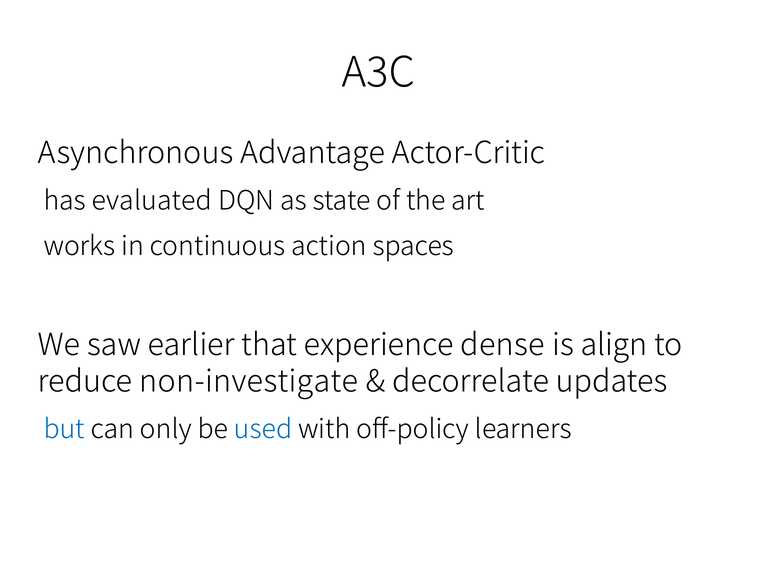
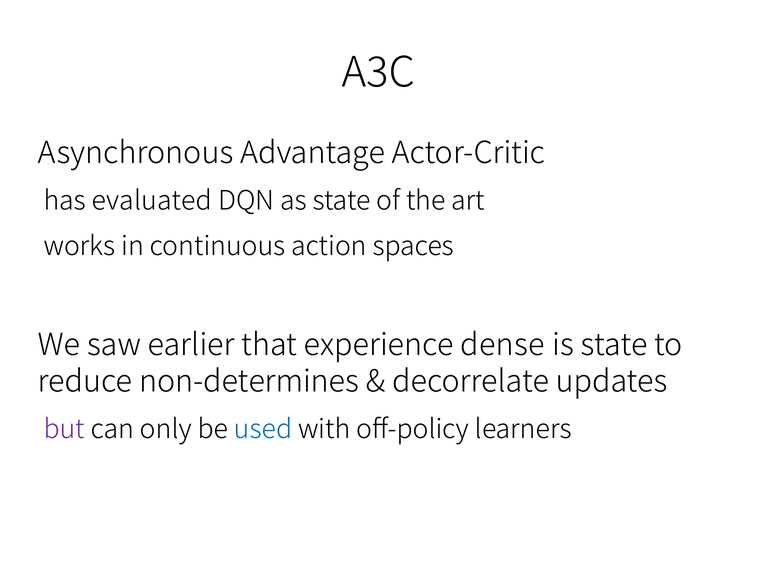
is align: align -> state
non-investigate: non-investigate -> non-determines
but colour: blue -> purple
